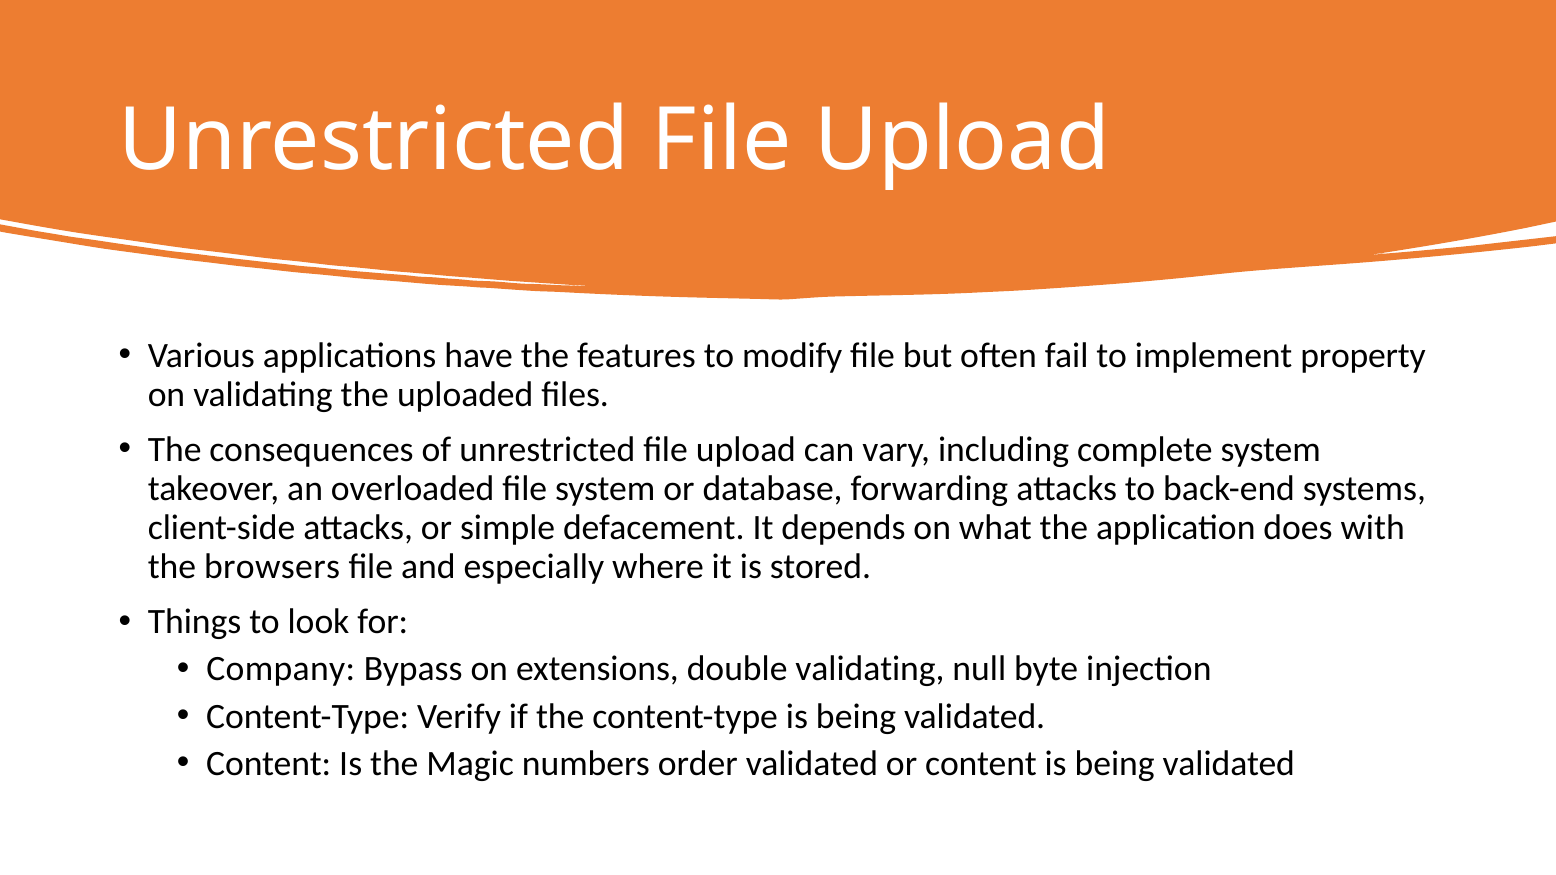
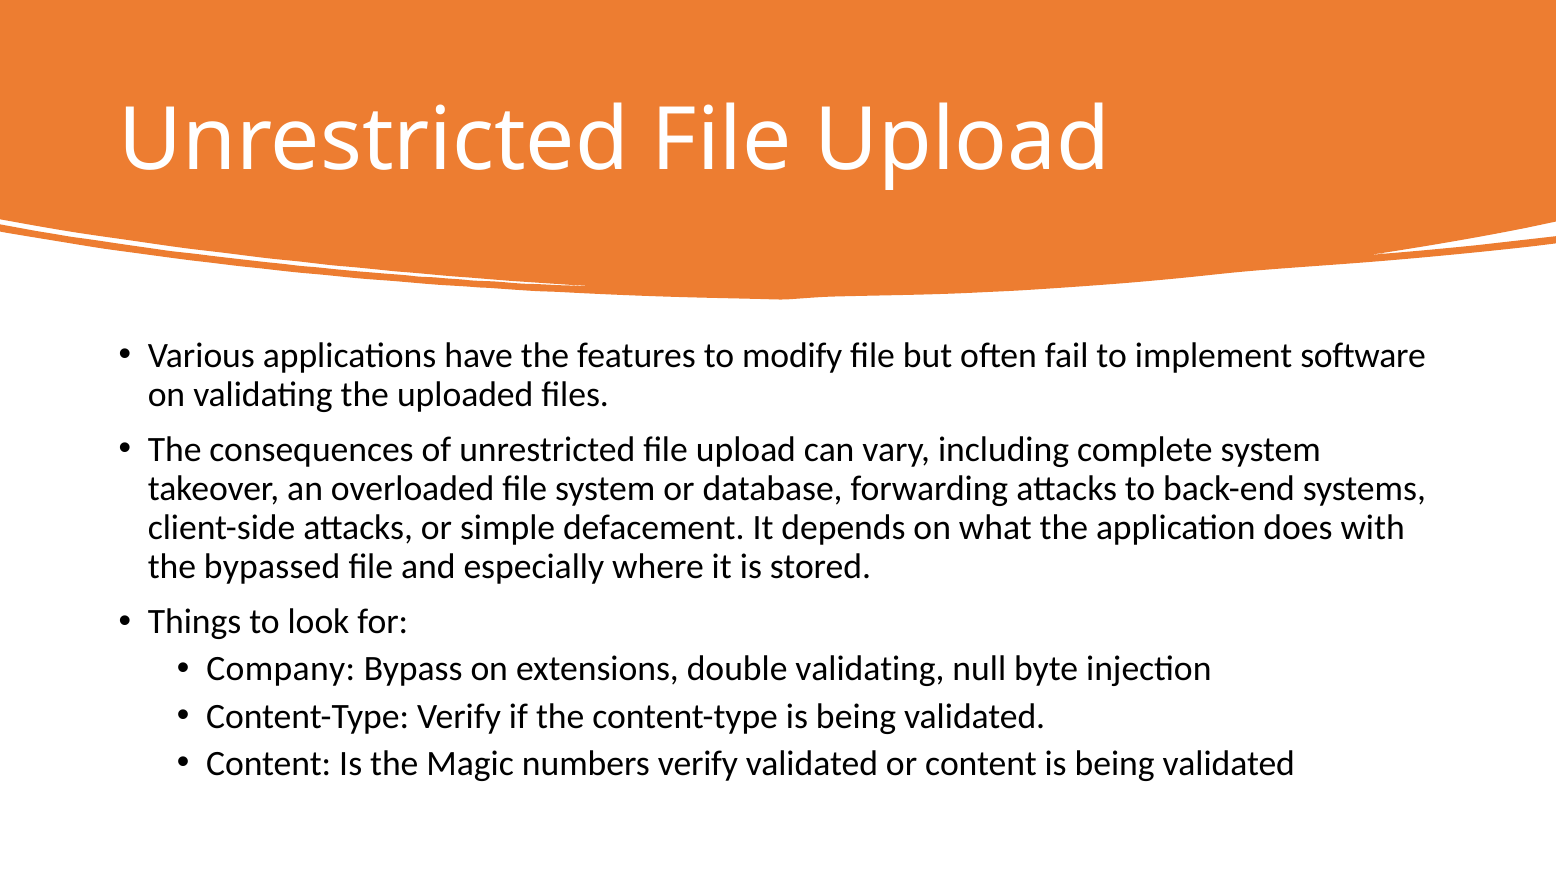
property: property -> software
browsers: browsers -> bypassed
numbers order: order -> verify
